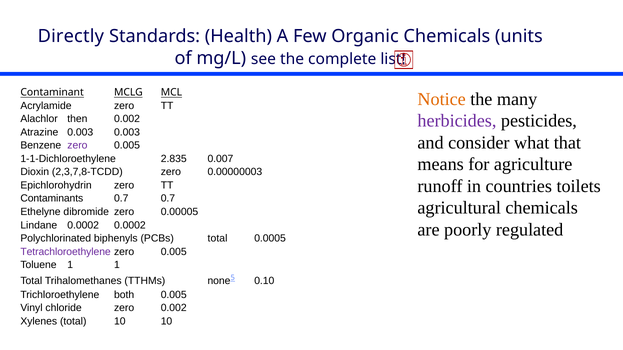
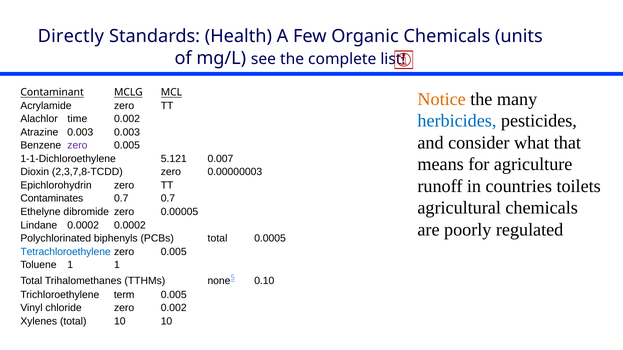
herbicides colour: purple -> blue
then: then -> time
2.835: 2.835 -> 5.121
Contaminants: Contaminants -> Contaminates
Tetrachloroethylene colour: purple -> blue
both: both -> term
